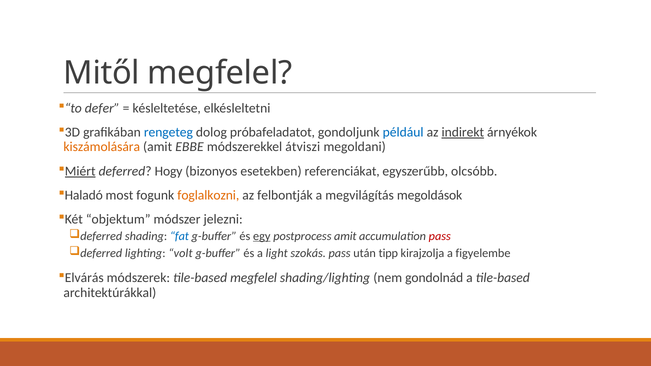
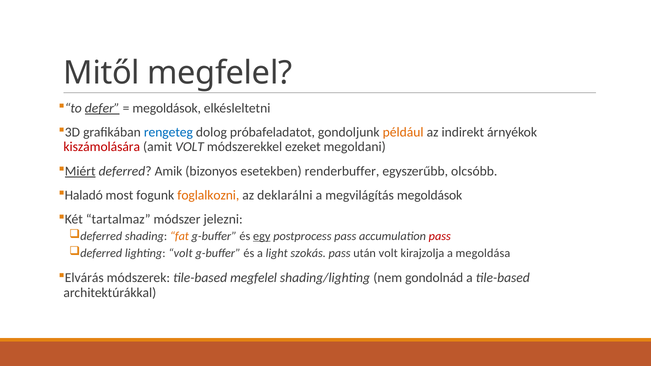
defer underline: none -> present
késleltetése at (167, 108): késleltetése -> megoldások
például colour: blue -> orange
indirekt underline: present -> none
kiszámolására colour: orange -> red
amit EBBE: EBBE -> VOLT
átviszi: átviszi -> ezeket
Hogy: Hogy -> Amik
referenciákat: referenciákat -> renderbuffer
felbontják: felbontják -> deklarálni
objektum: objektum -> tartalmaz
fat colour: blue -> orange
postprocess amit: amit -> pass
után tipp: tipp -> volt
figyelembe: figyelembe -> megoldása
